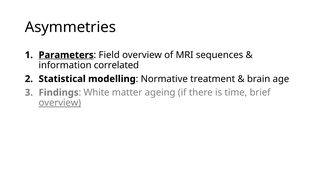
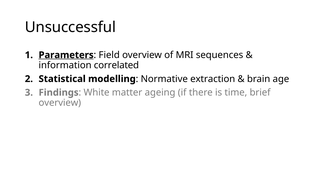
Asymmetries: Asymmetries -> Unsuccessful
treatment: treatment -> extraction
overview at (60, 103) underline: present -> none
